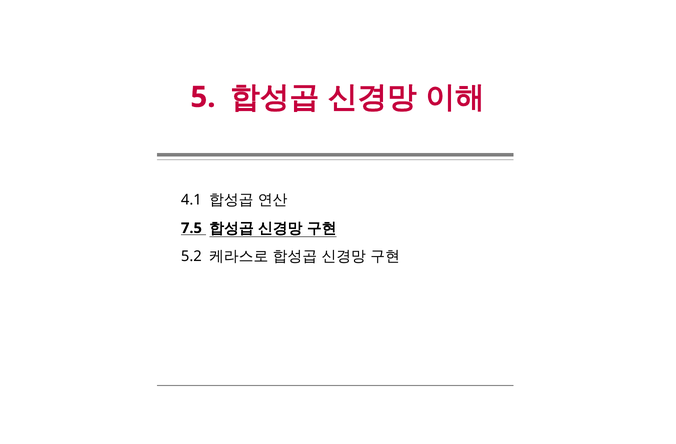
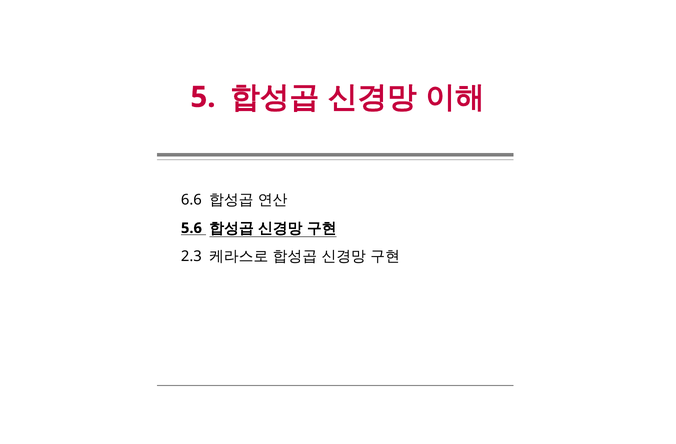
4.1: 4.1 -> 6.6
7.5: 7.5 -> 5.6
5.2: 5.2 -> 2.3
